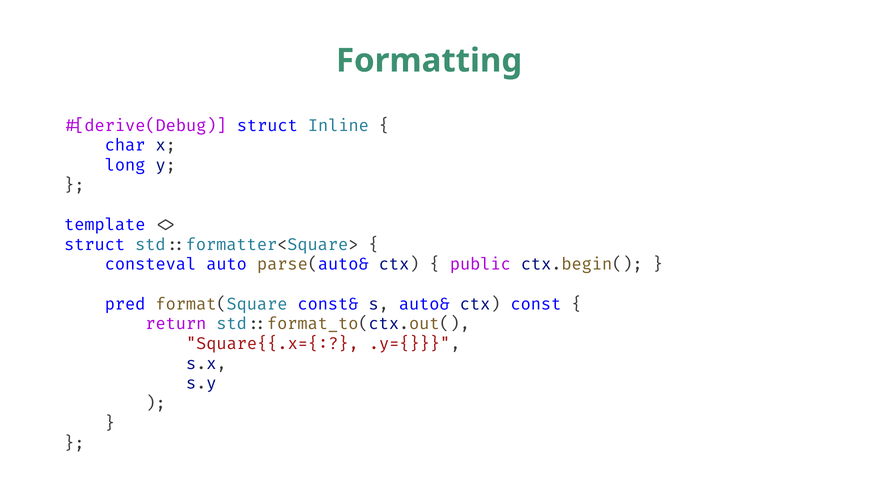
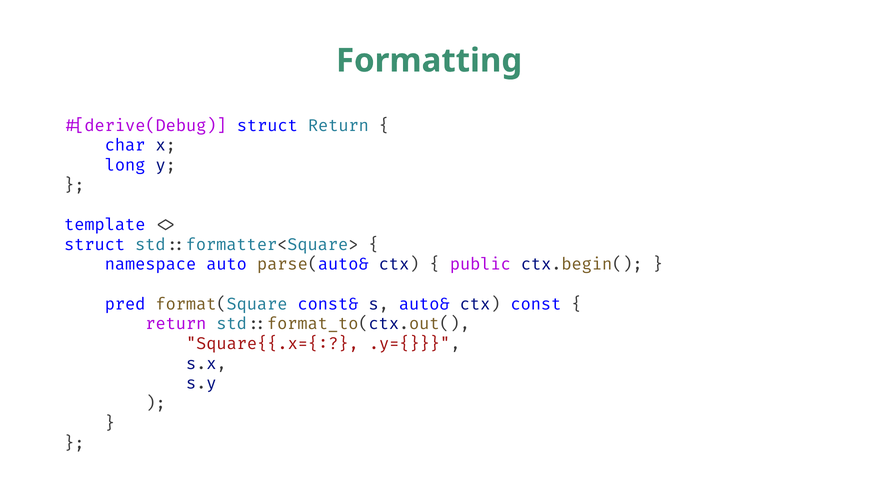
struct Inline: Inline -> Return
consteval: consteval -> namespace
